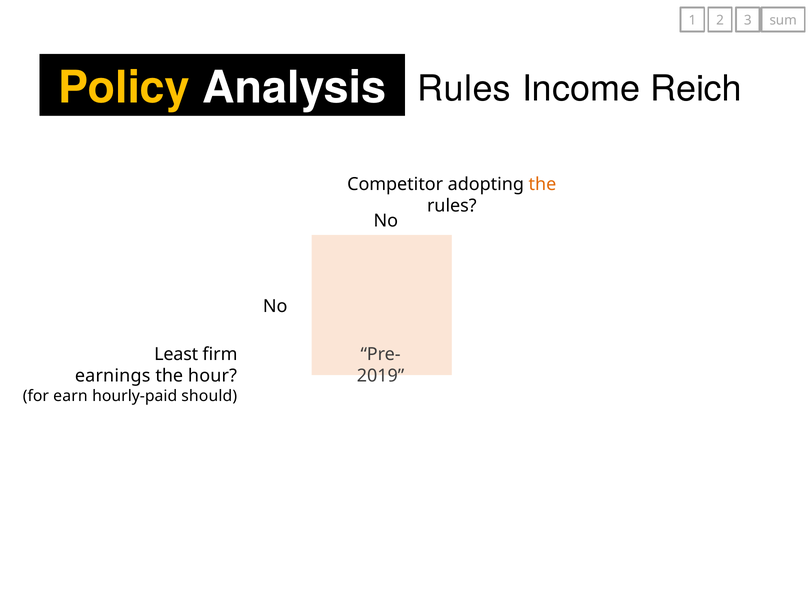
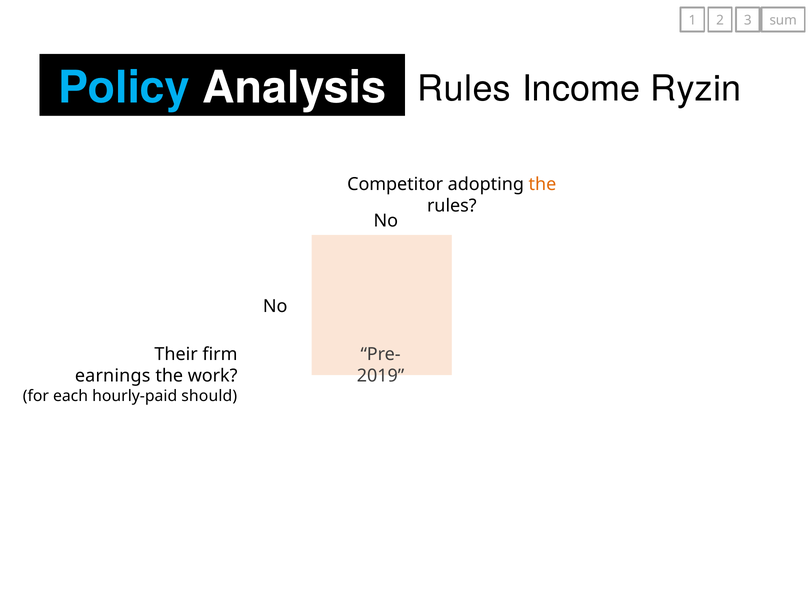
Policy colour: yellow -> light blue
Reich: Reich -> Ryzin
Least: Least -> Their
hour: hour -> work
earn: earn -> each
